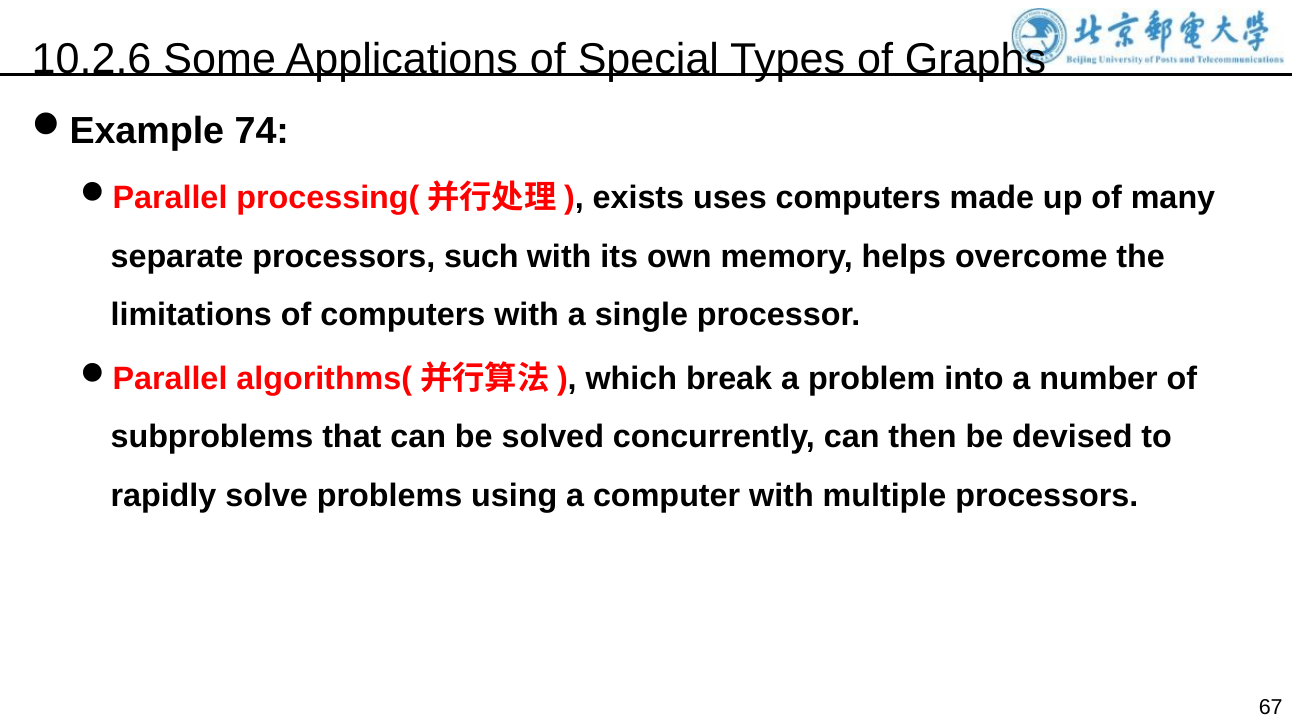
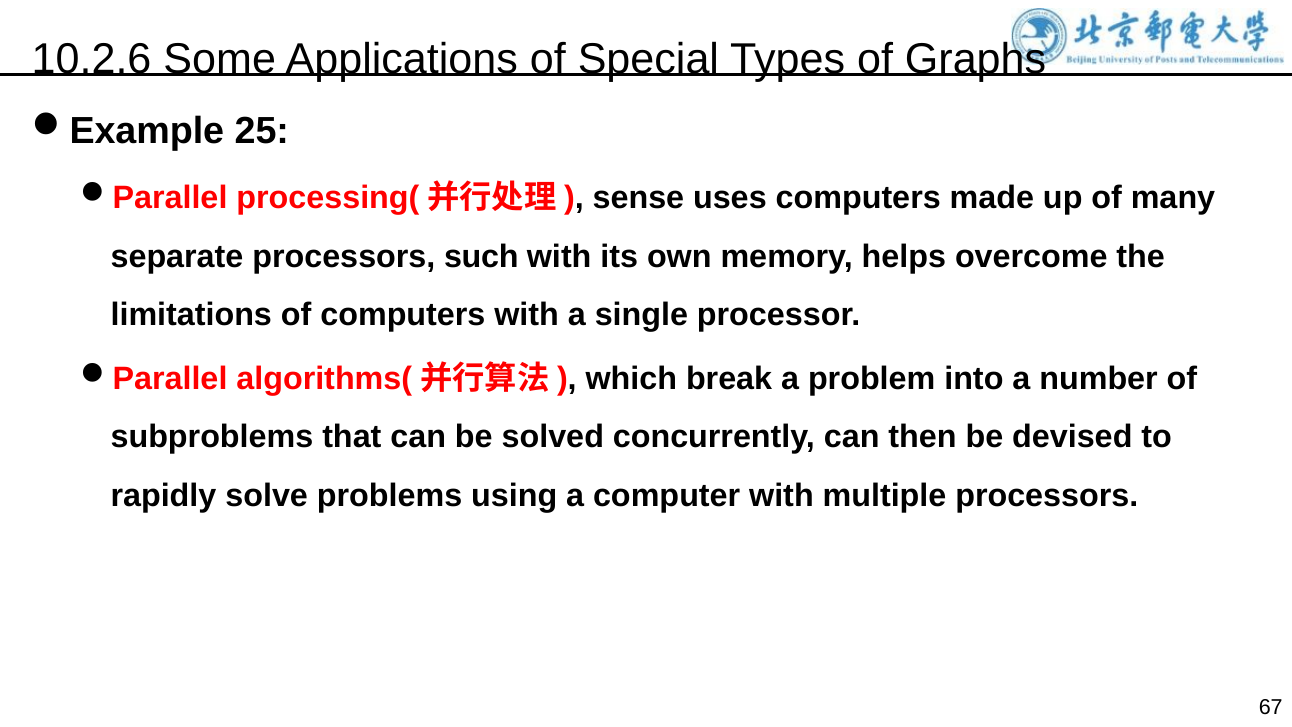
74: 74 -> 25
exists: exists -> sense
